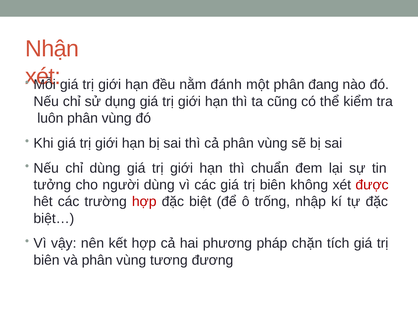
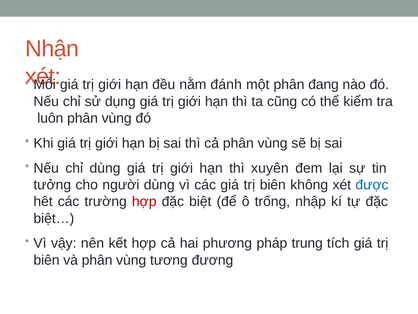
chuẩn: chuẩn -> xuyên
được colour: red -> blue
chặn: chặn -> trung
